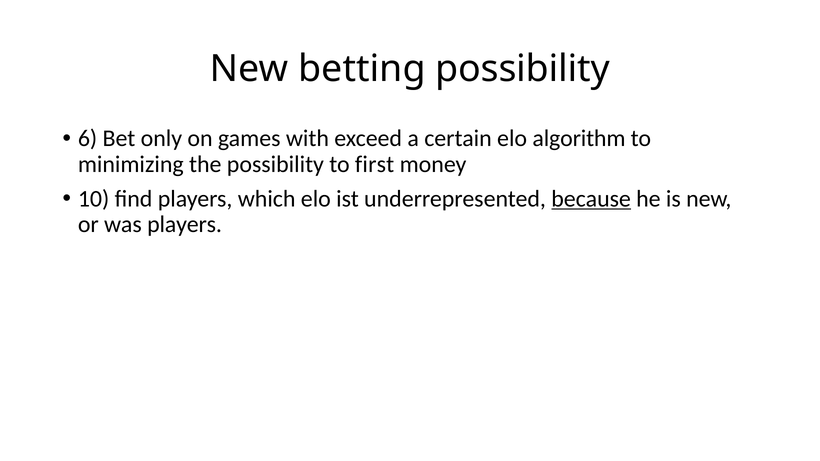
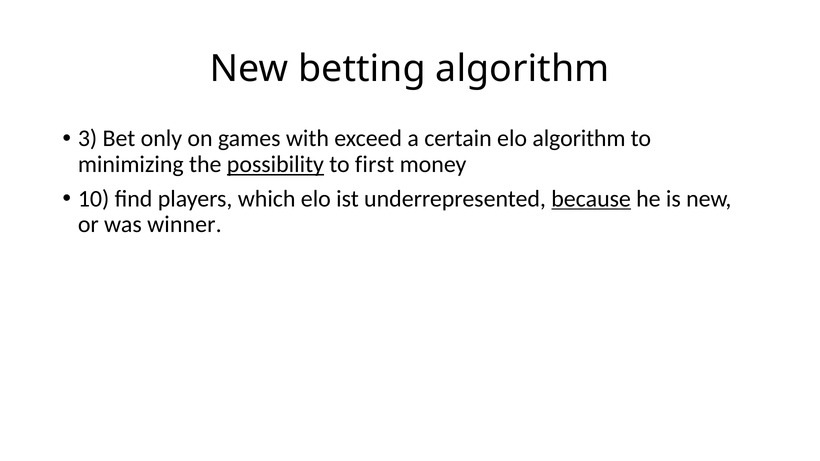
betting possibility: possibility -> algorithm
6: 6 -> 3
possibility at (275, 164) underline: none -> present
was players: players -> winner
